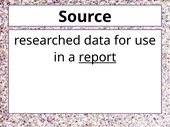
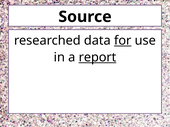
for underline: none -> present
